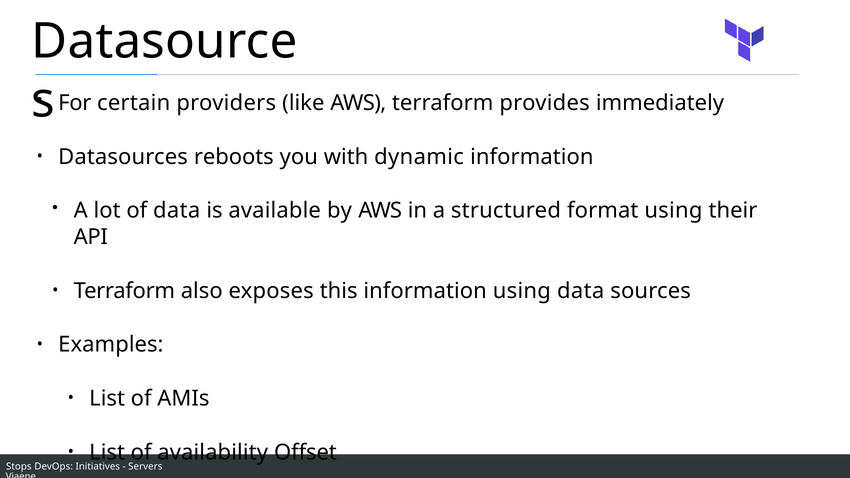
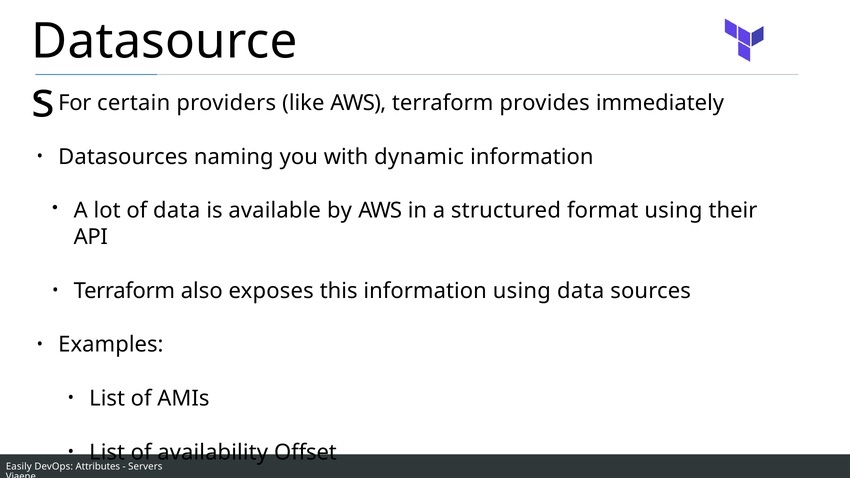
reboots: reboots -> naming
Stops: Stops -> Easily
Initiatives: Initiatives -> Attributes
